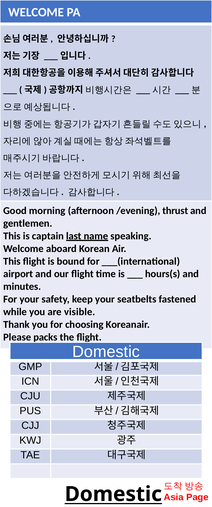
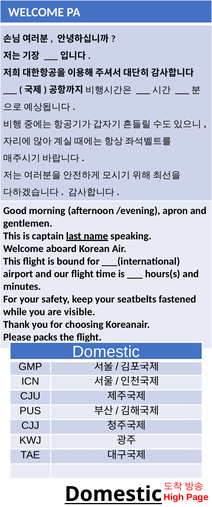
thrust: thrust -> apron
Asia: Asia -> High
